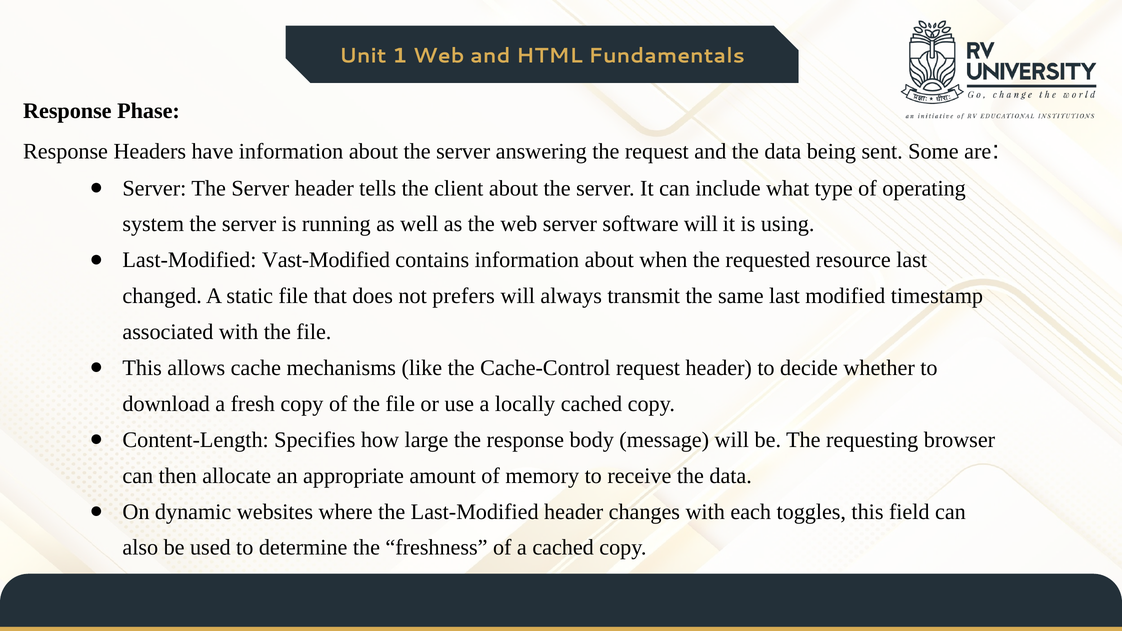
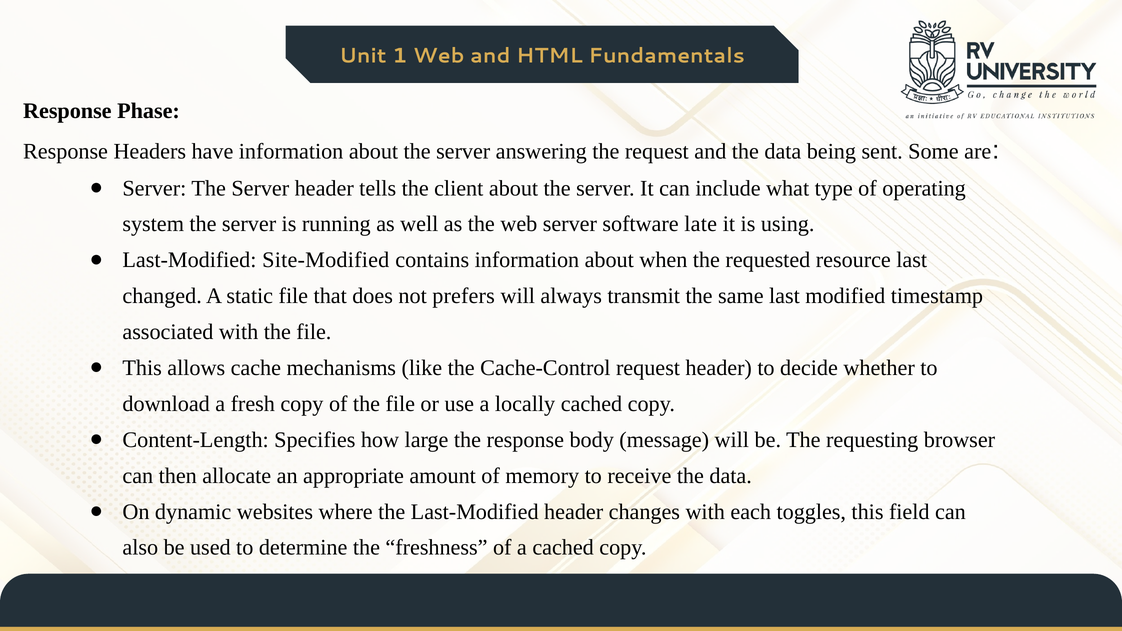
software will: will -> late
Vast-Modified: Vast-Modified -> Site-Modified
